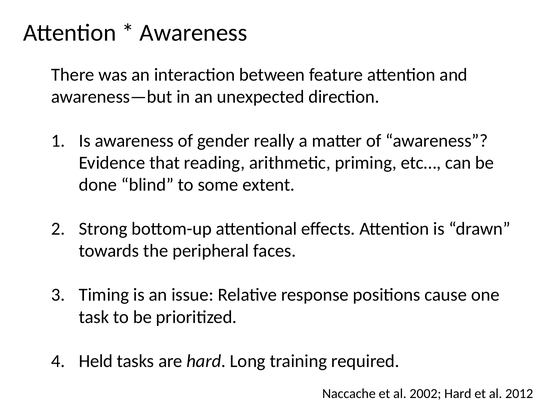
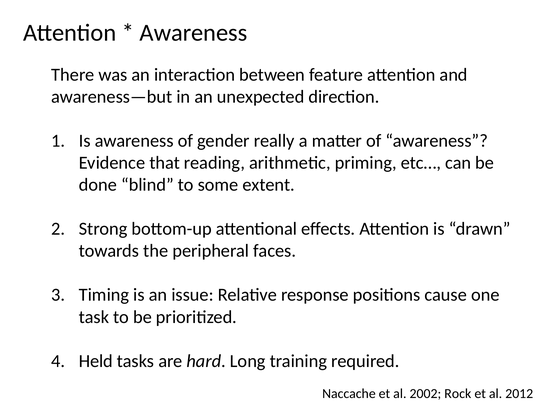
2002 Hard: Hard -> Rock
